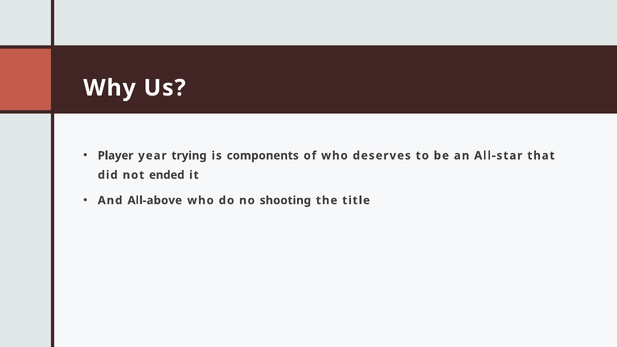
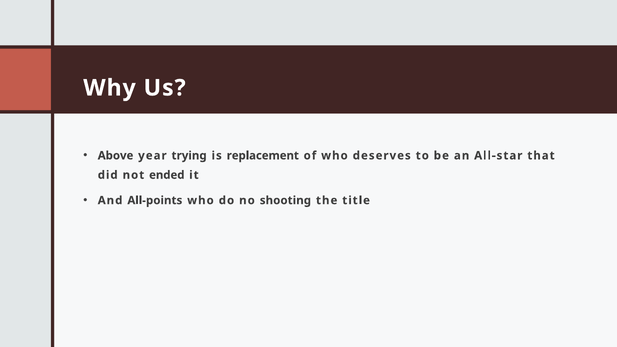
Player: Player -> Above
components: components -> replacement
All-above: All-above -> All-points
